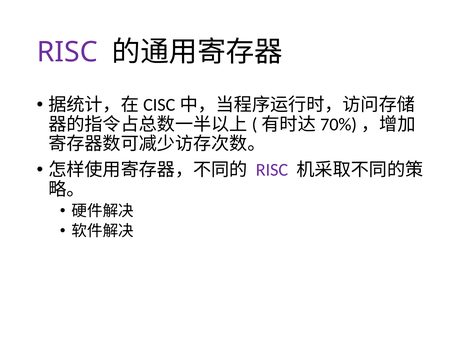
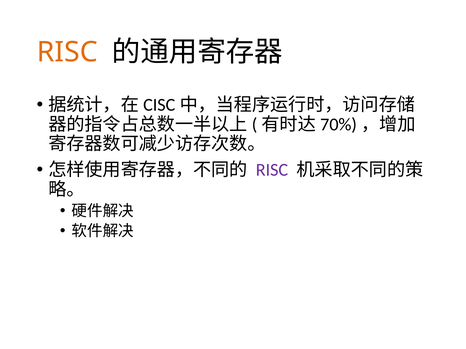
RISC at (67, 52) colour: purple -> orange
